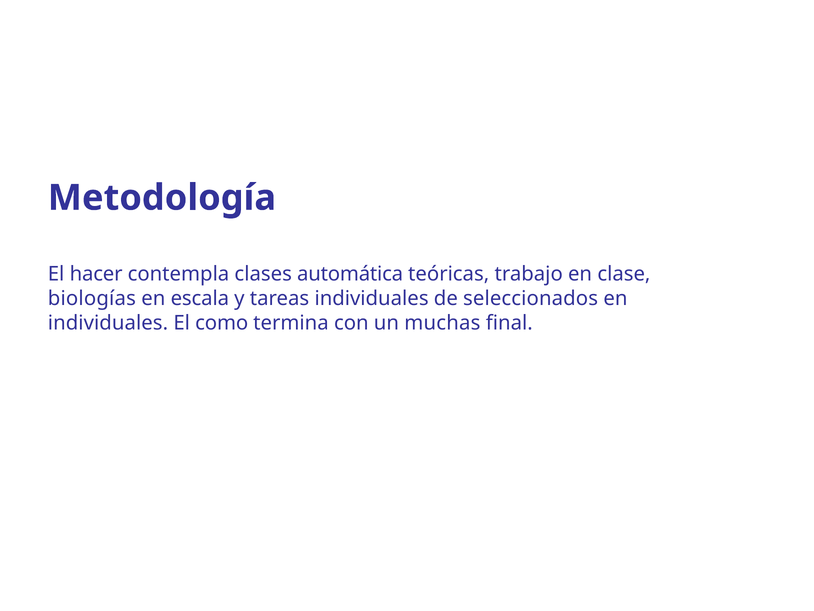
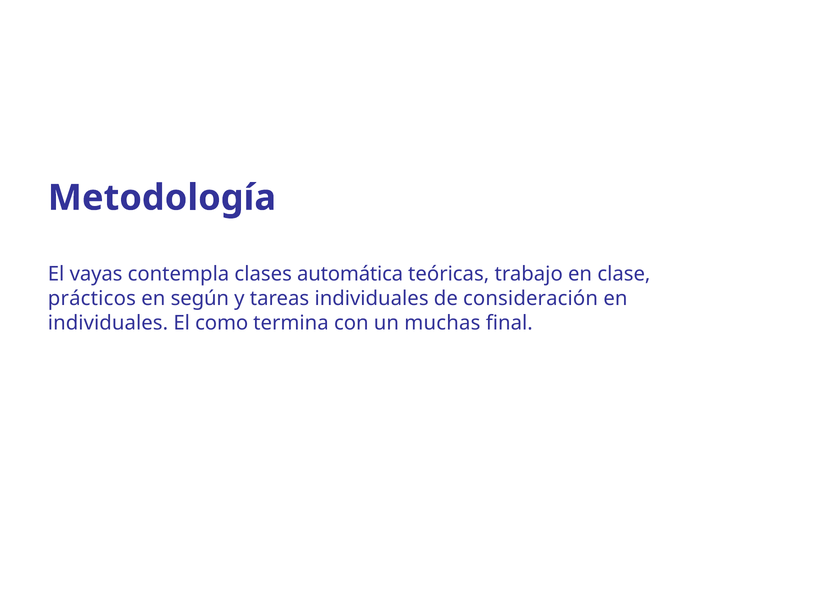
hacer: hacer -> vayas
biologías: biologías -> prácticos
escala: escala -> según
seleccionados: seleccionados -> consideración
